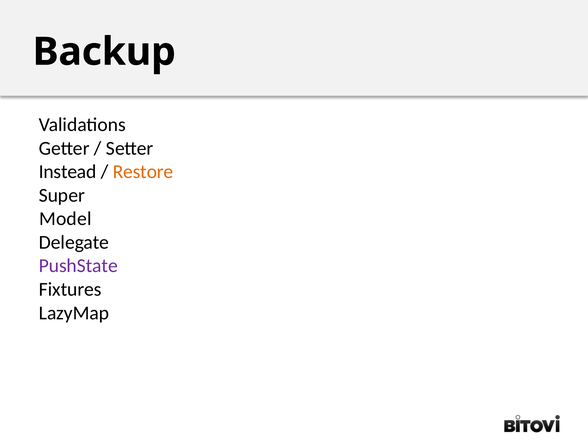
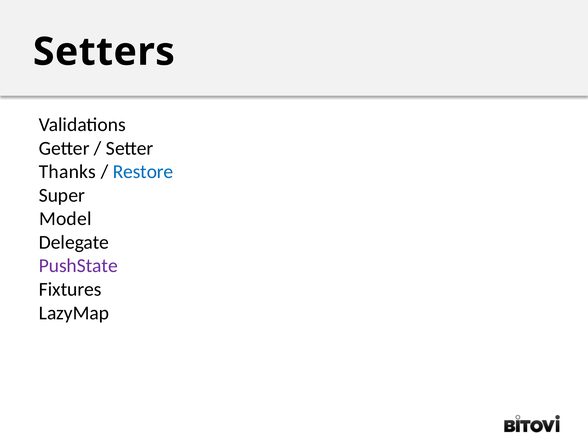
Backup: Backup -> Setters
Instead: Instead -> Thanks
Restore colour: orange -> blue
